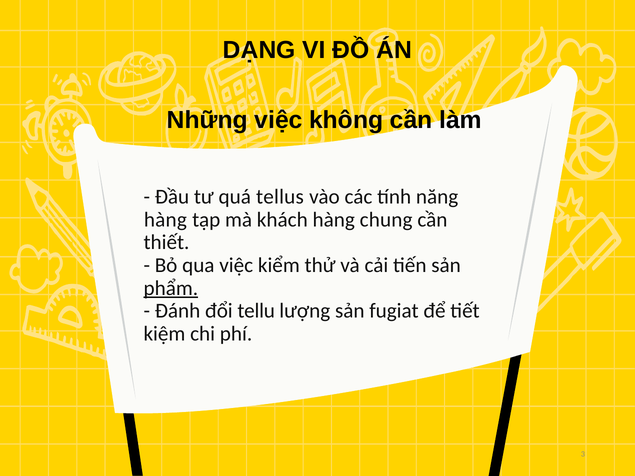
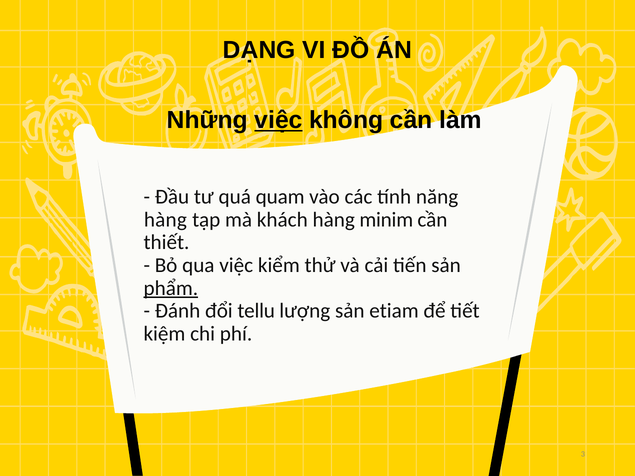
việc at (278, 120) underline: none -> present
tellus: tellus -> quam
chung: chung -> minim
fugiat: fugiat -> etiam
